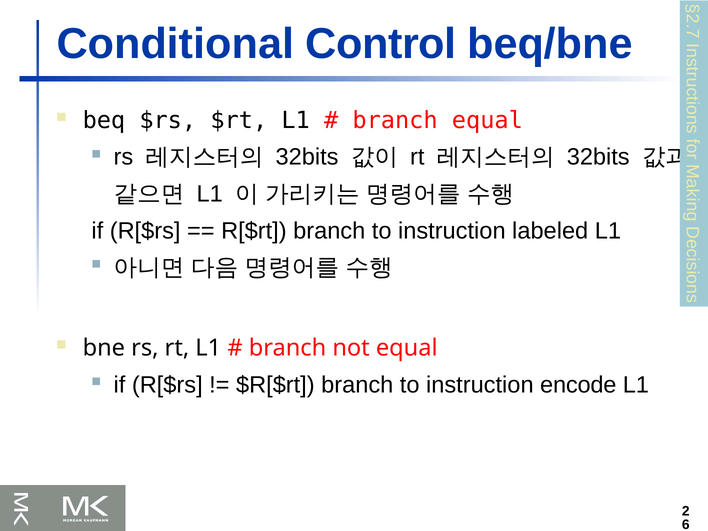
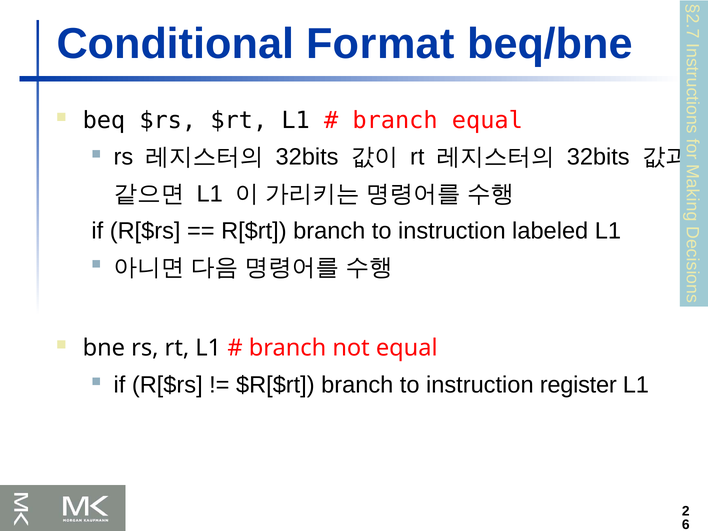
Control: Control -> Format
encode: encode -> register
